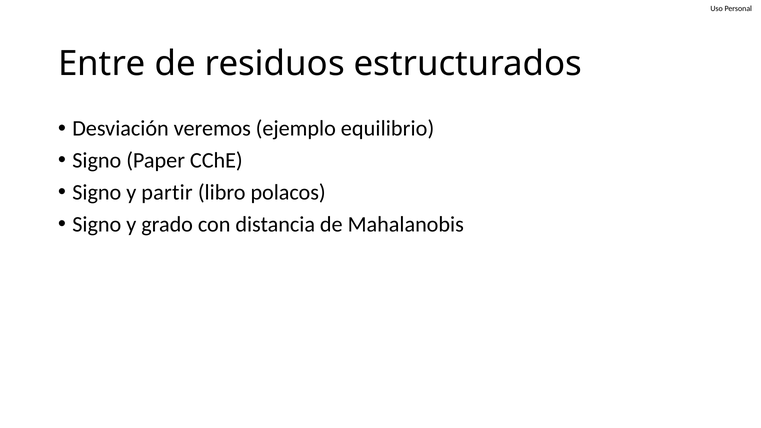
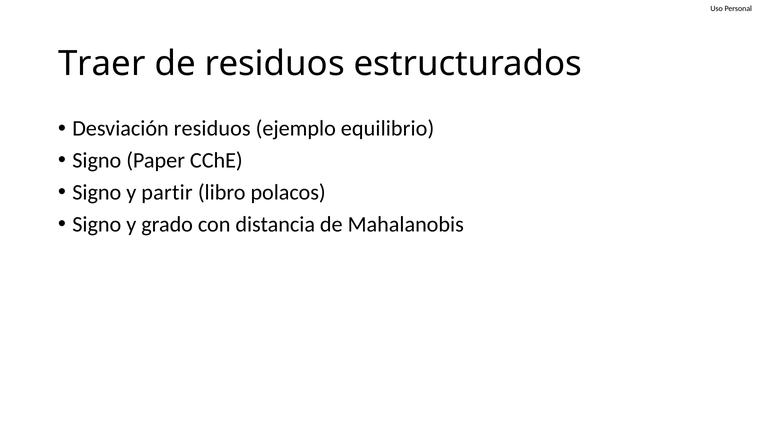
Entre: Entre -> Traer
Desviación veremos: veremos -> residuos
